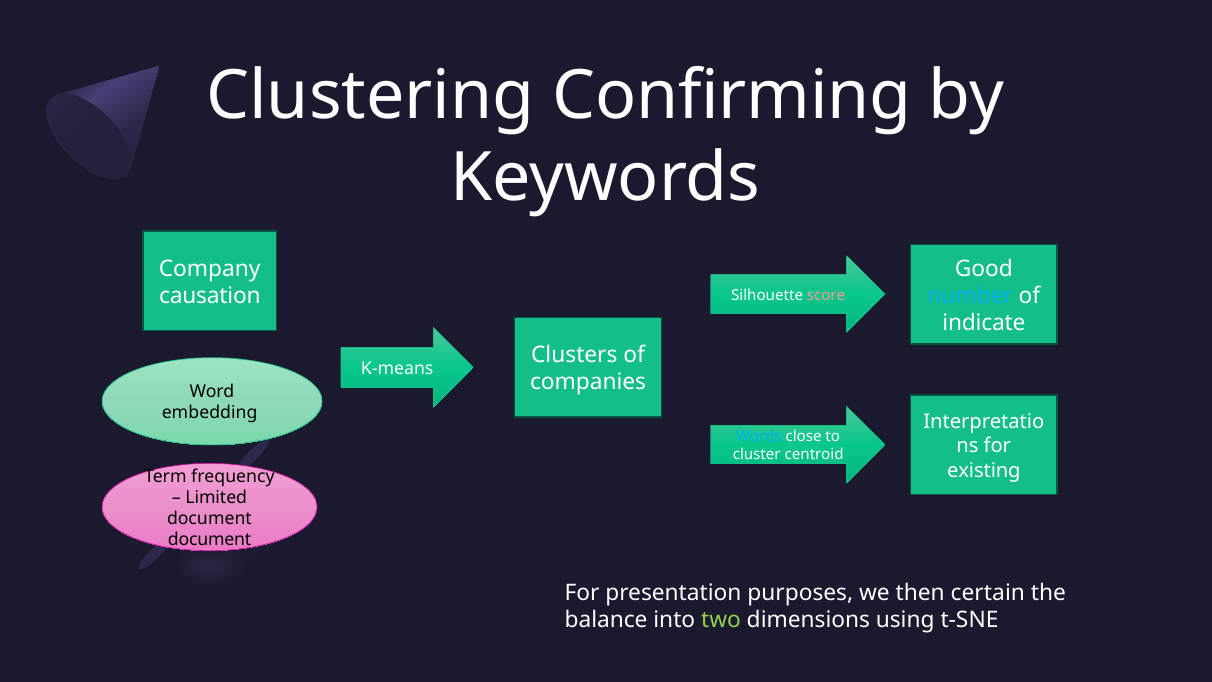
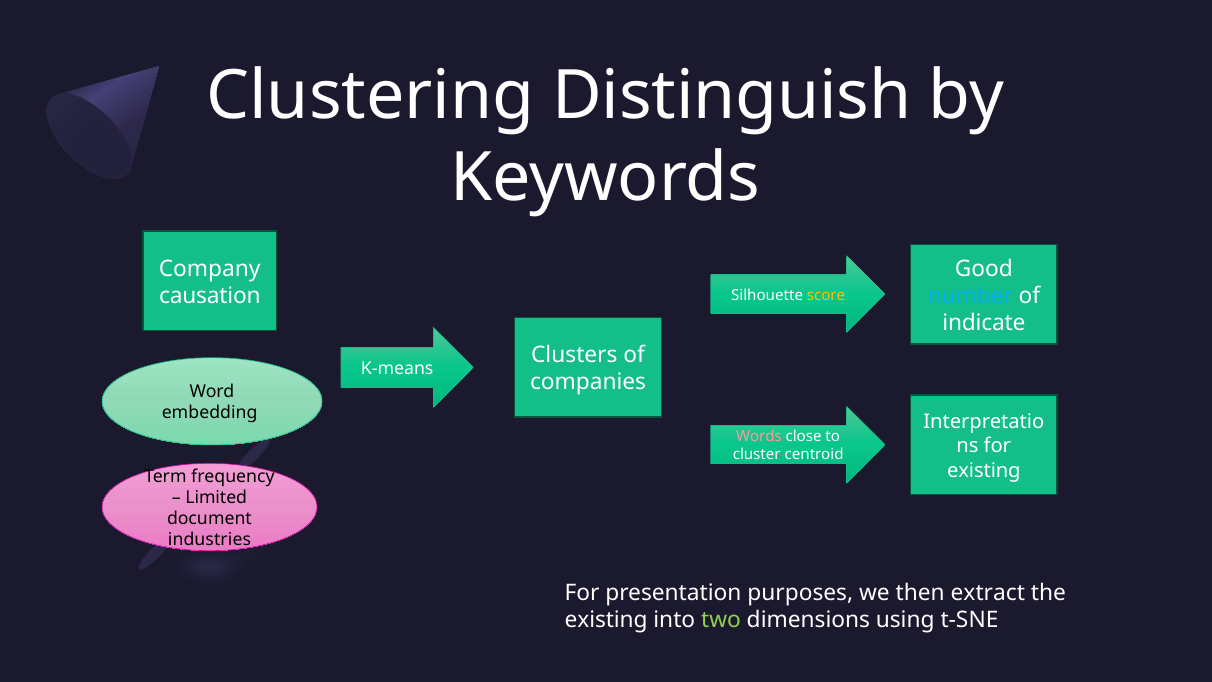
Confirming: Confirming -> Distinguish
score colour: pink -> yellow
Words colour: light blue -> pink
document at (210, 540): document -> industries
certain: certain -> extract
balance at (606, 620): balance -> existing
